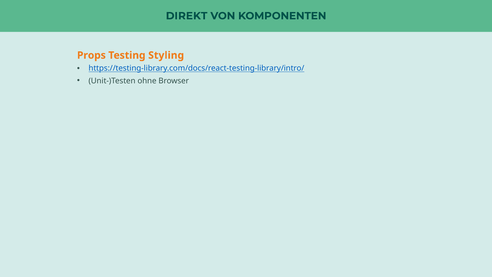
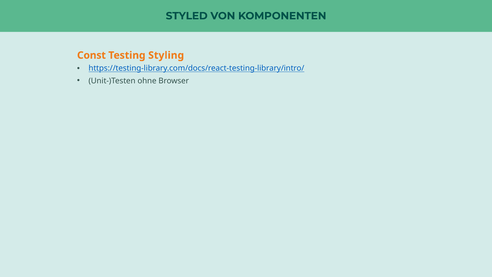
DIREKT: DIREKT -> STYLED
Props: Props -> Const
